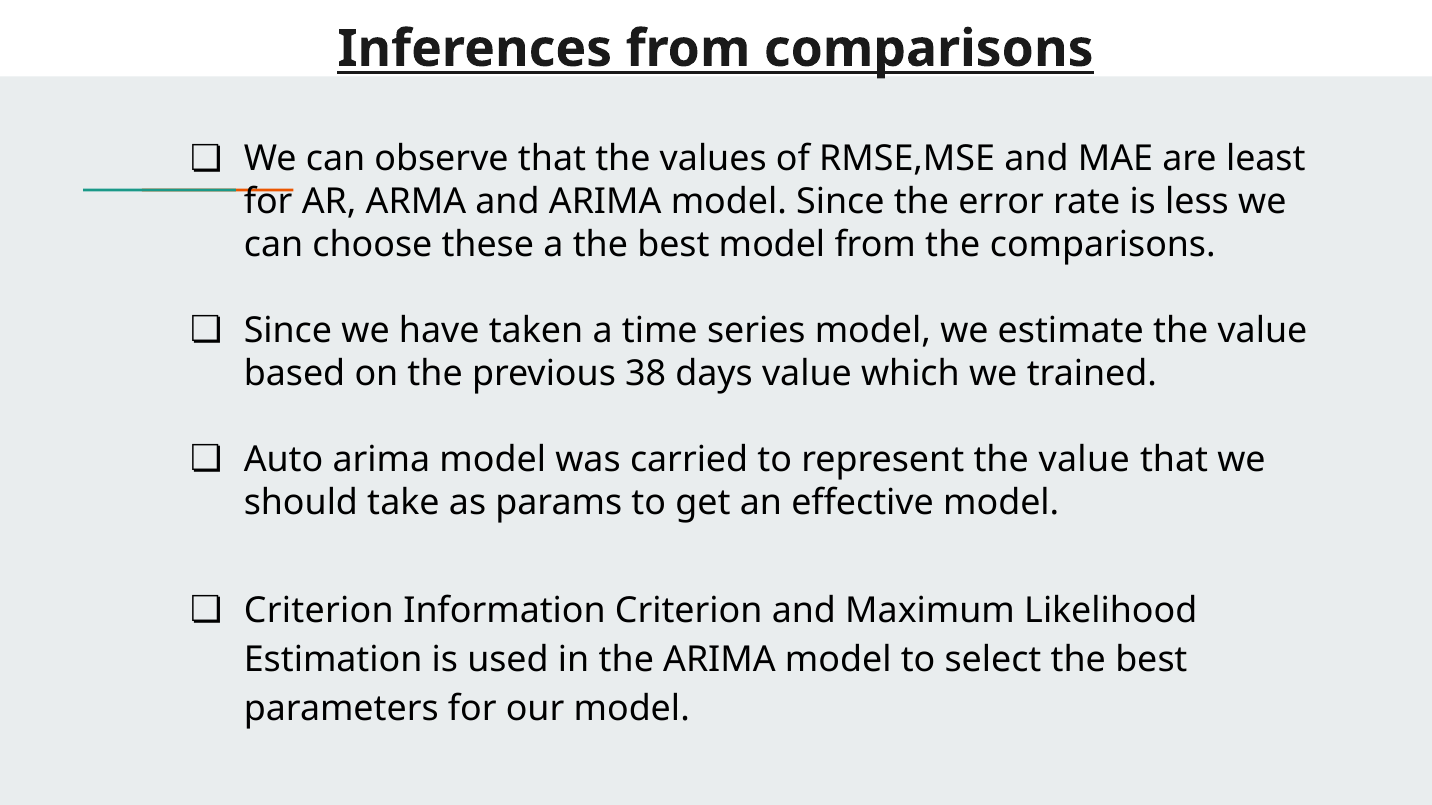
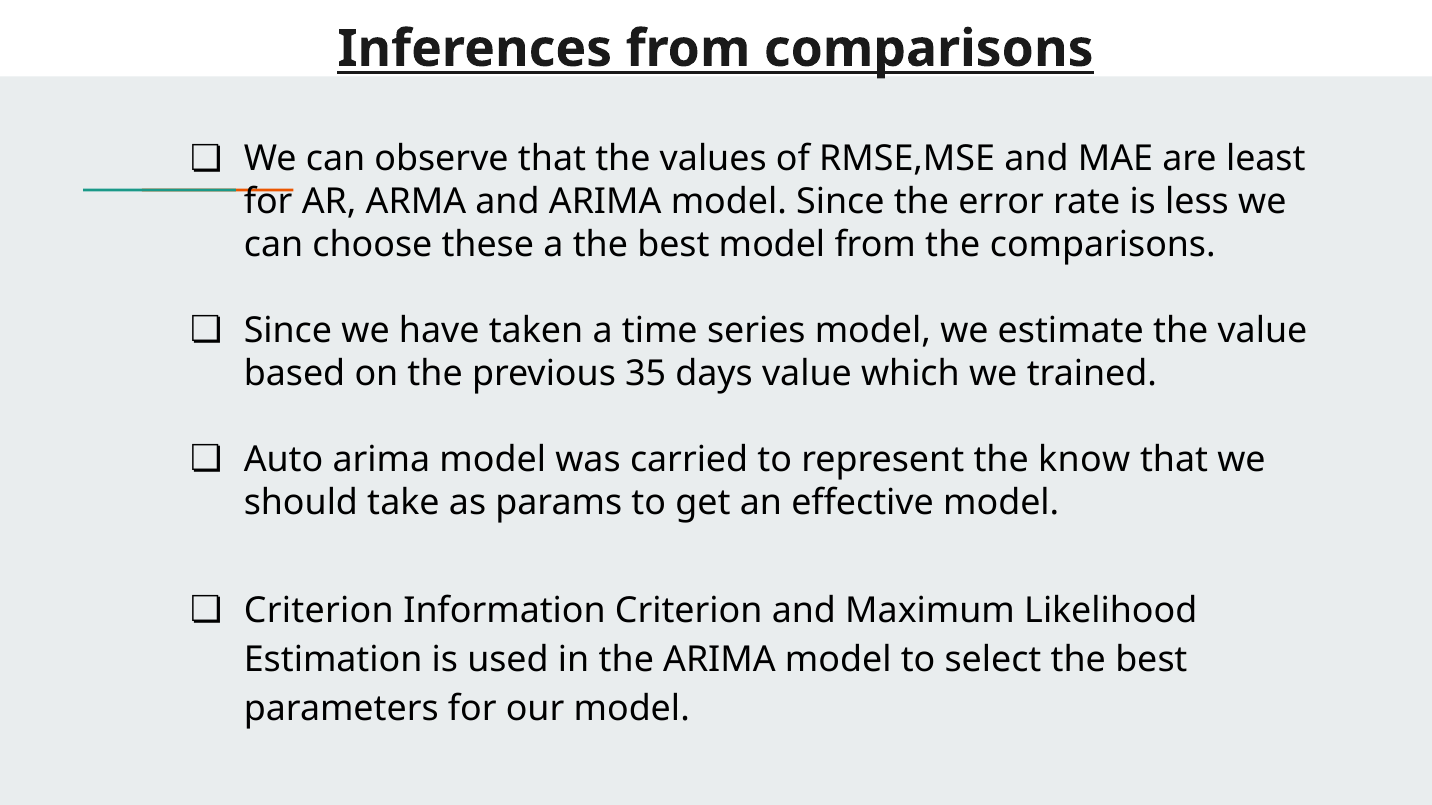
38: 38 -> 35
represent the value: value -> know
